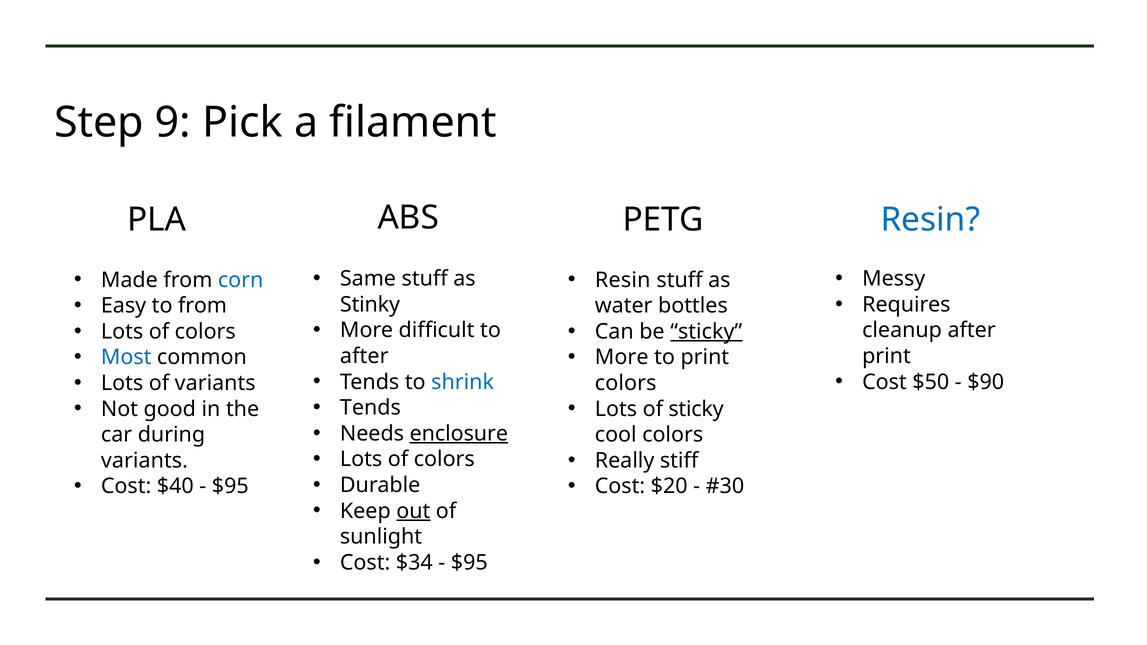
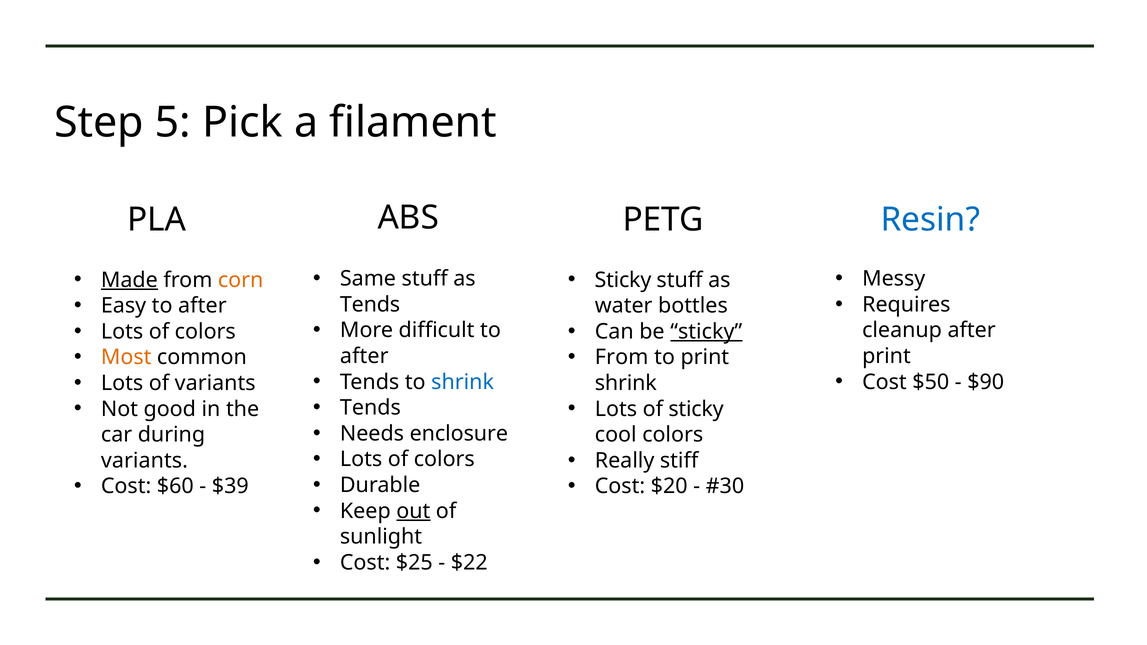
9: 9 -> 5
Made underline: none -> present
corn colour: blue -> orange
Resin at (623, 280): Resin -> Sticky
Easy to from: from -> after
Stinky at (370, 305): Stinky -> Tends
Most colour: blue -> orange
More at (622, 357): More -> From
colors at (626, 383): colors -> shrink
enclosure underline: present -> none
$40: $40 -> $60
$95 at (230, 487): $95 -> $39
$34: $34 -> $25
$95 at (469, 563): $95 -> $22
